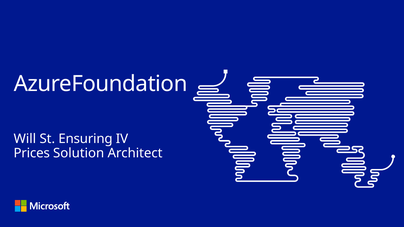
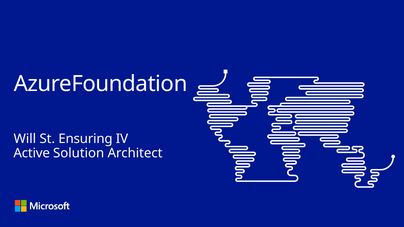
Prices: Prices -> Active
